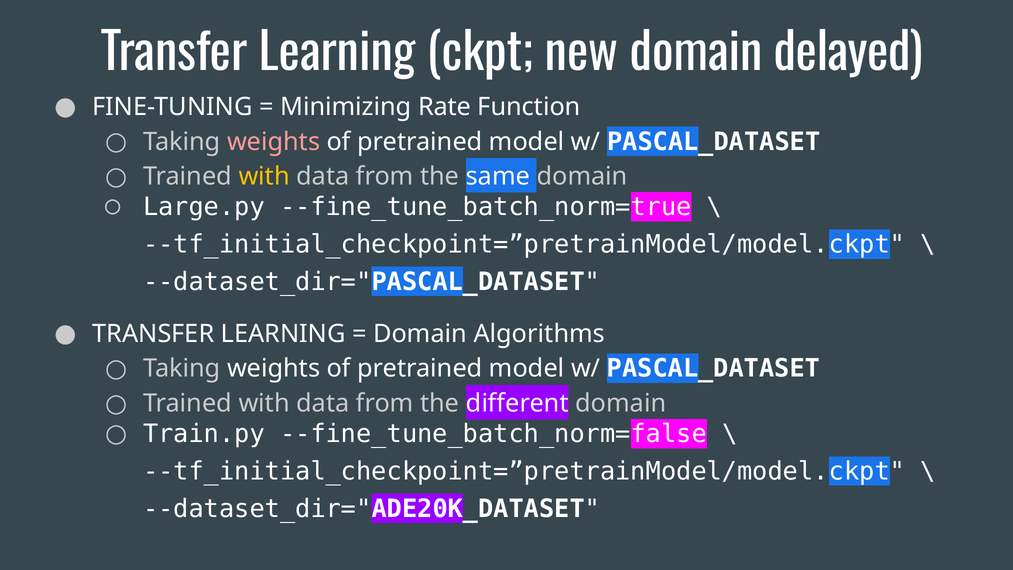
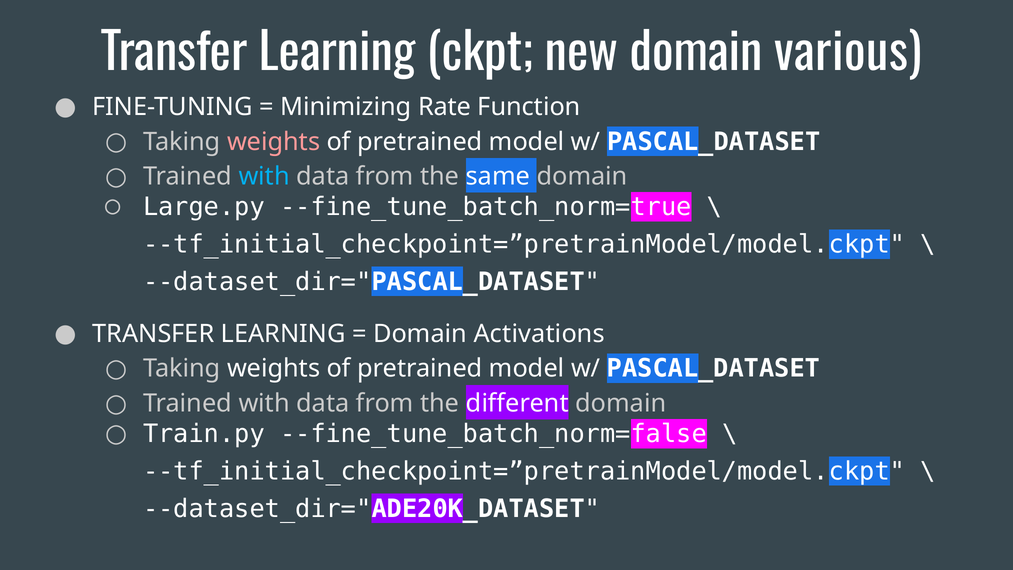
delayed: delayed -> various
with at (264, 177) colour: yellow -> light blue
Algorithms: Algorithms -> Activations
